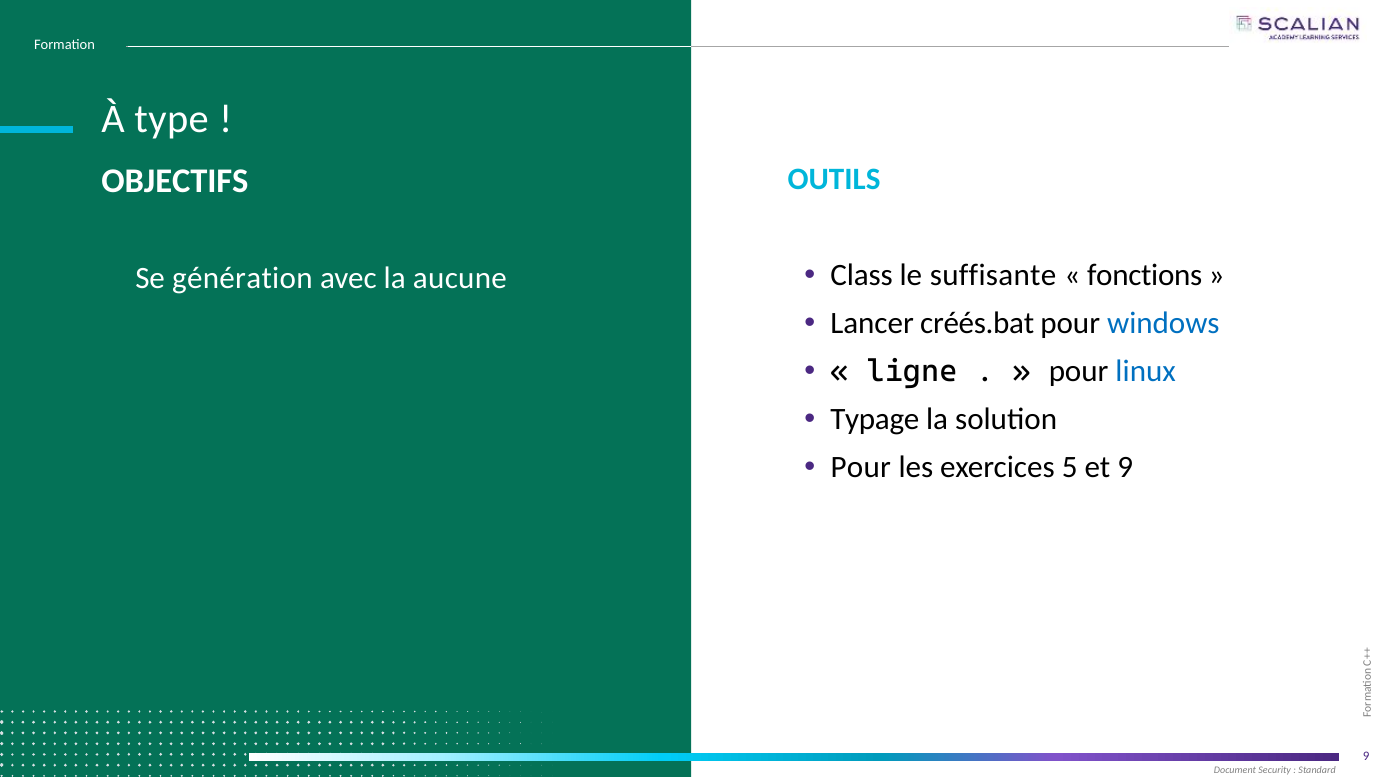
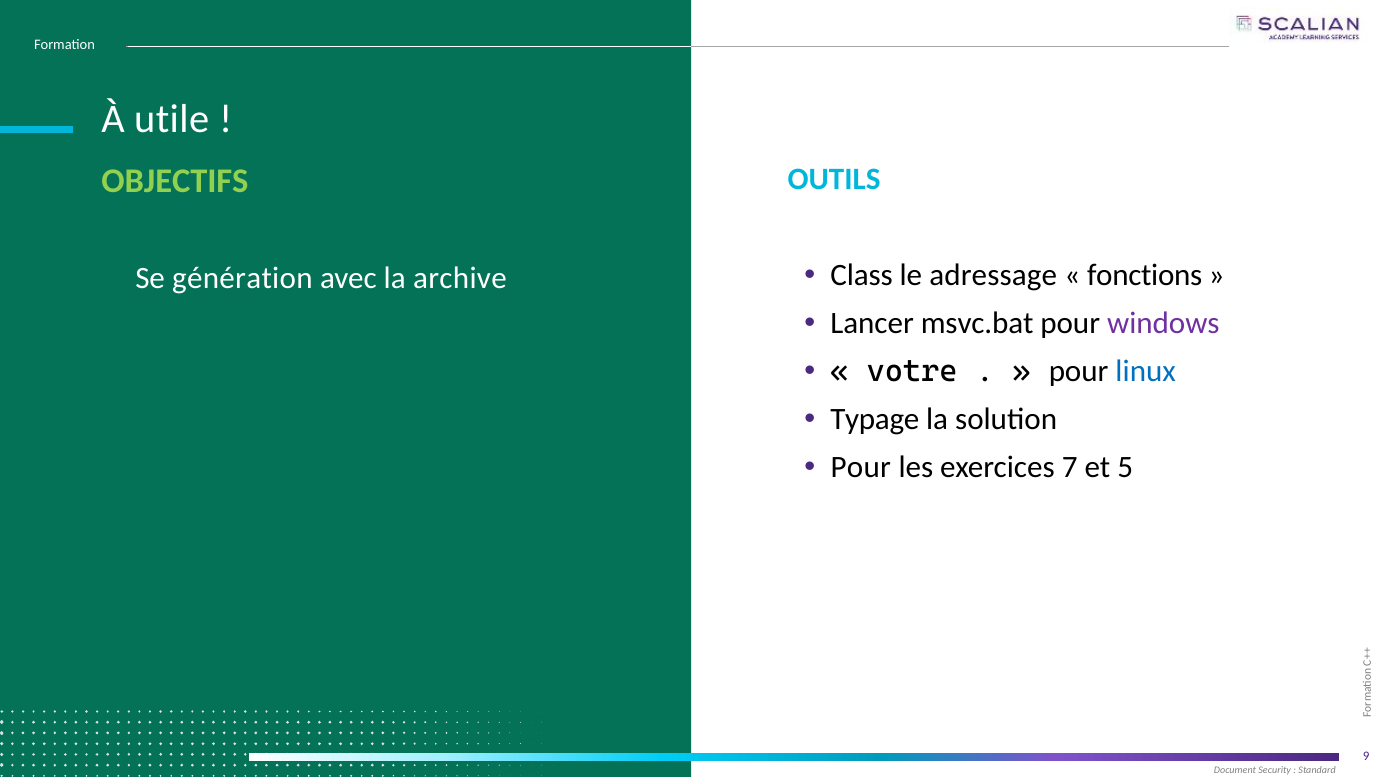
type: type -> utile
OBJECTIFS colour: white -> light green
aucune: aucune -> archive
suffisante: suffisante -> adressage
créés.bat: créés.bat -> msvc.bat
windows colour: blue -> purple
ligne: ligne -> votre
5: 5 -> 7
et 9: 9 -> 5
